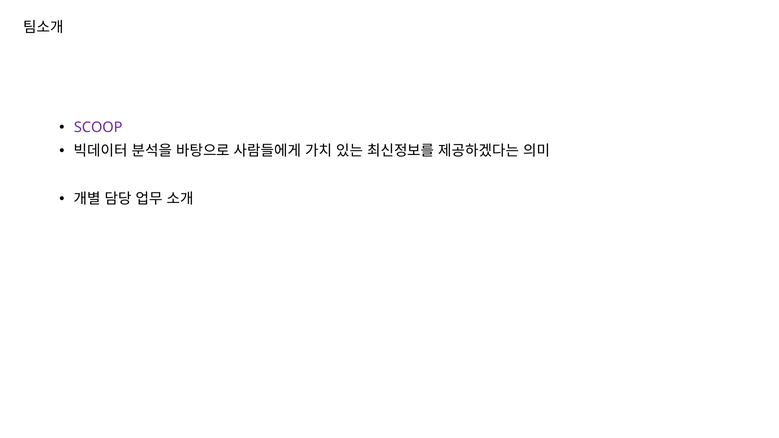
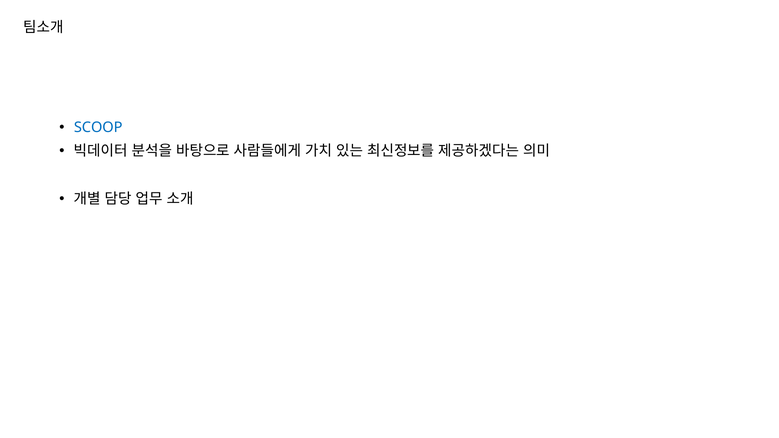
SCOOP colour: purple -> blue
